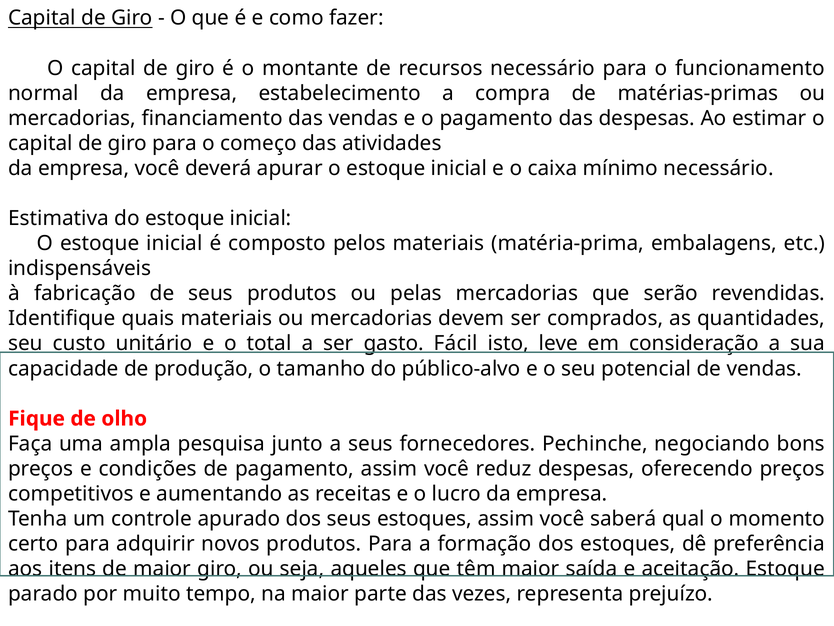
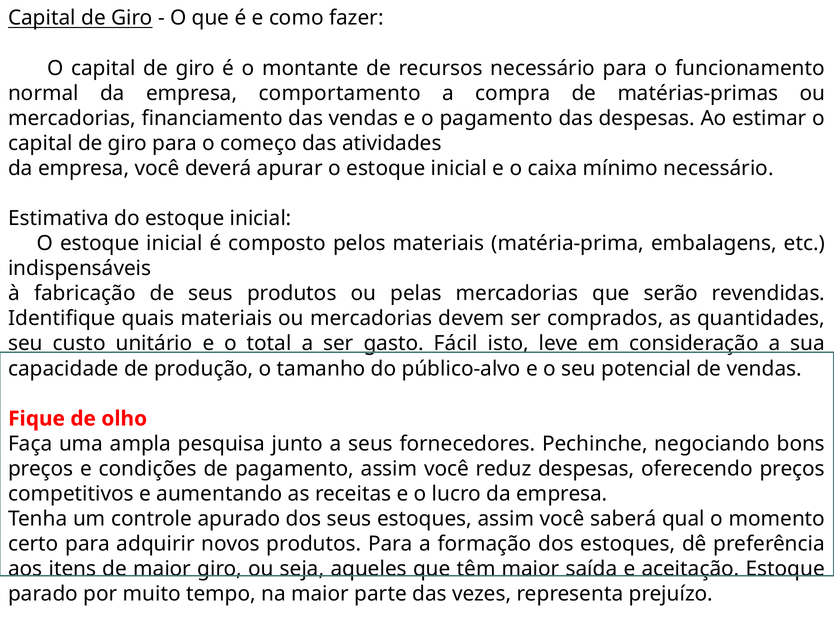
estabelecimento: estabelecimento -> comportamento
